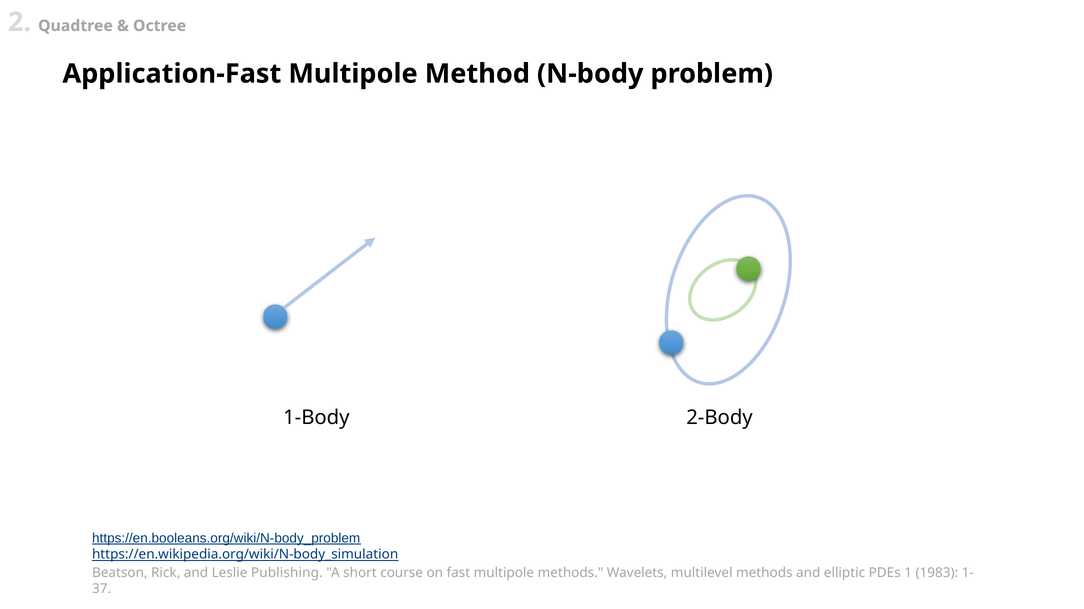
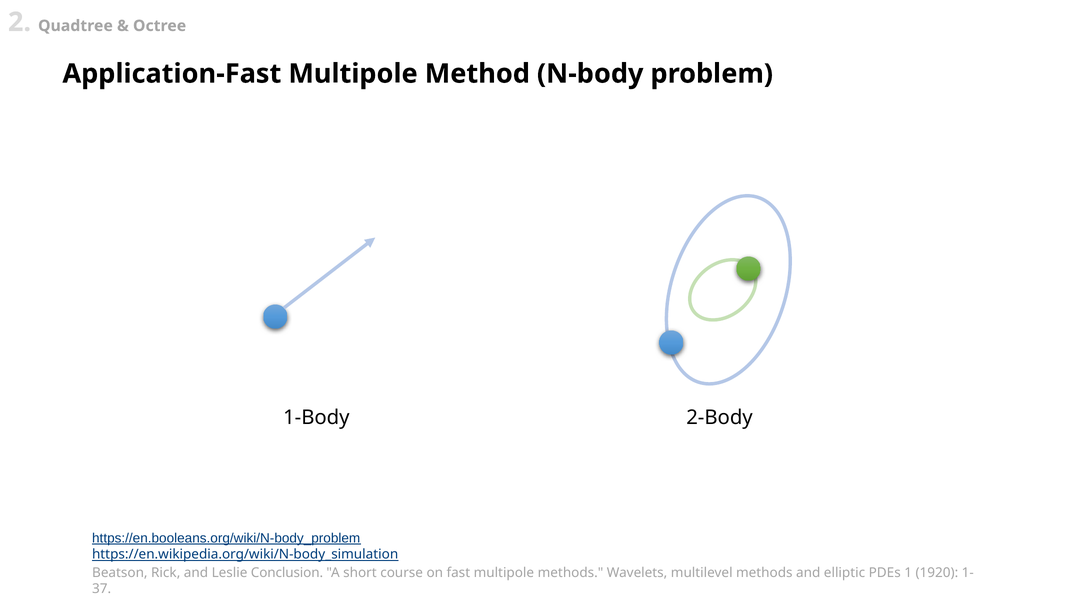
Publishing: Publishing -> Conclusion
1983: 1983 -> 1920
